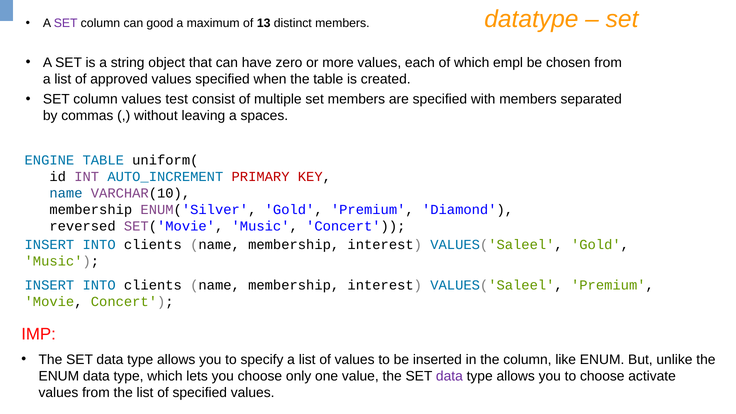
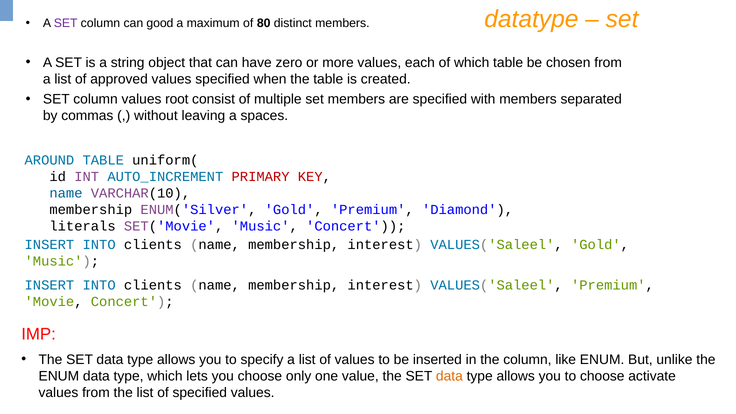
13: 13 -> 80
which empl: empl -> table
test: test -> root
ENGINE: ENGINE -> AROUND
reversed: reversed -> literals
data at (449, 376) colour: purple -> orange
